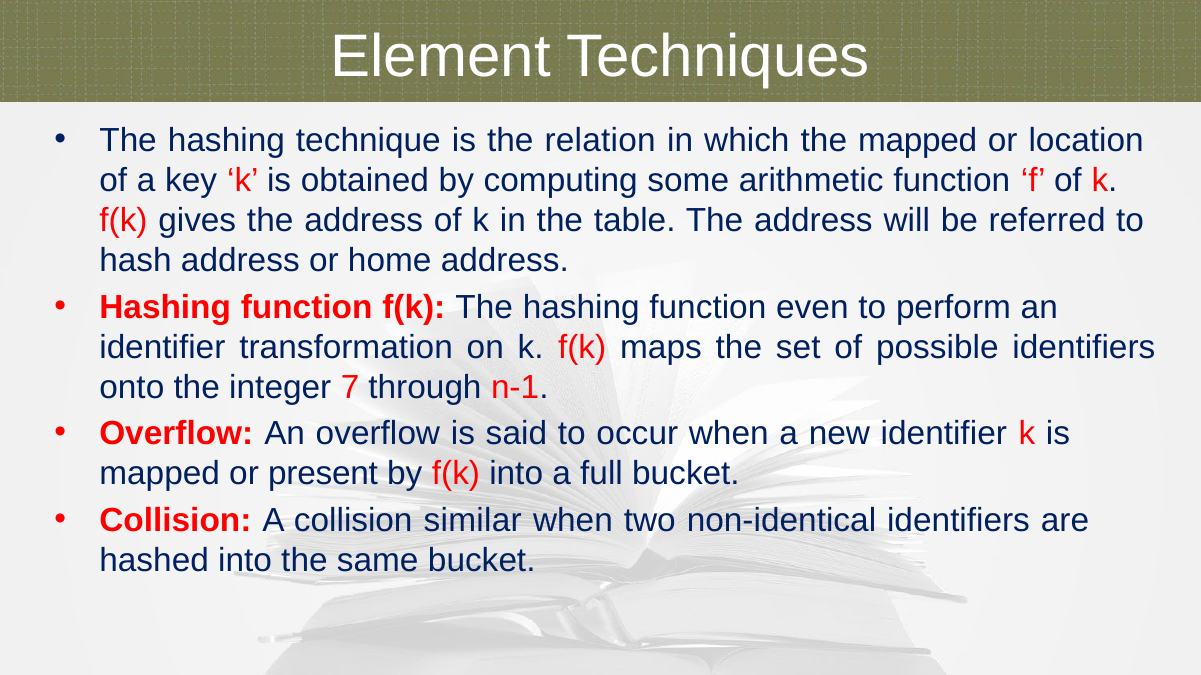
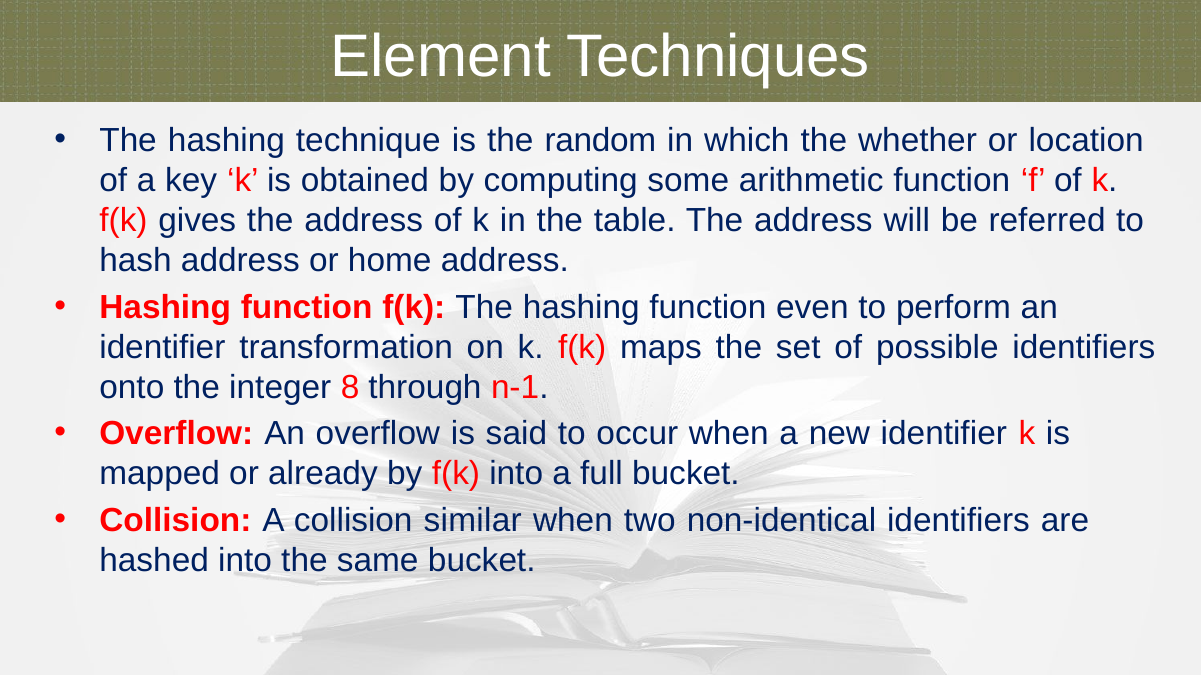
relation: relation -> random
the mapped: mapped -> whether
7: 7 -> 8
present: present -> already
